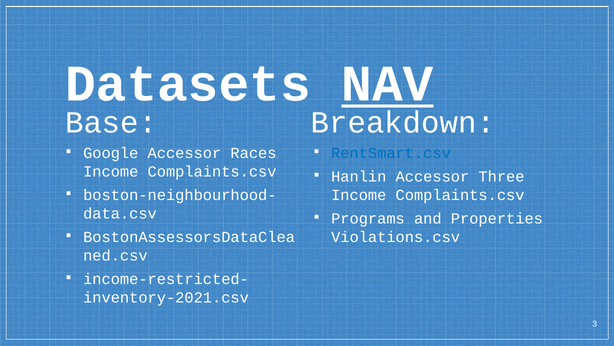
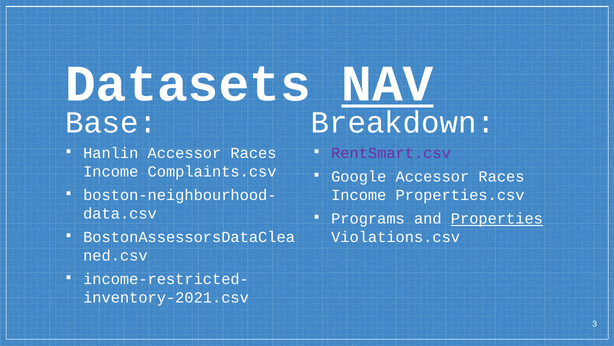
Google: Google -> Hanlin
RentSmart.csv colour: blue -> purple
Hanlin: Hanlin -> Google
Three at (502, 177): Three -> Races
Complaints.csv at (460, 195): Complaints.csv -> Properties.csv
Properties underline: none -> present
